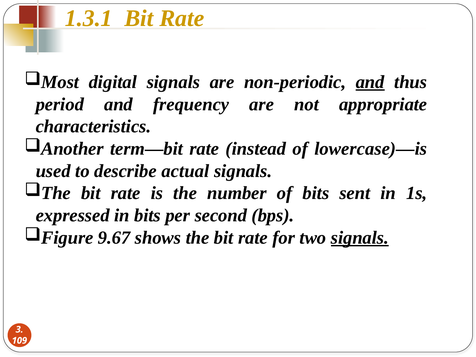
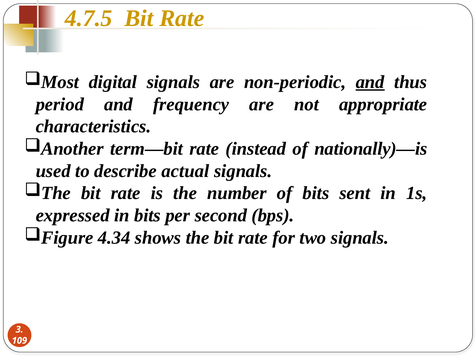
1.3.1: 1.3.1 -> 4.7.5
lowercase)—is: lowercase)—is -> nationally)—is
9.67: 9.67 -> 4.34
signals at (360, 238) underline: present -> none
